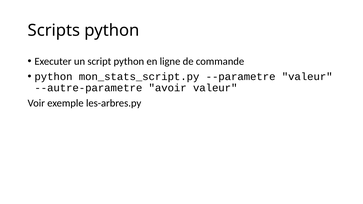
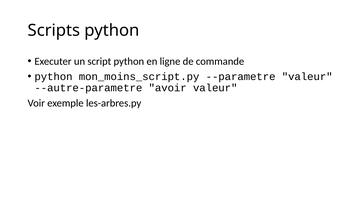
mon_stats_script.py: mon_stats_script.py -> mon_moins_script.py
